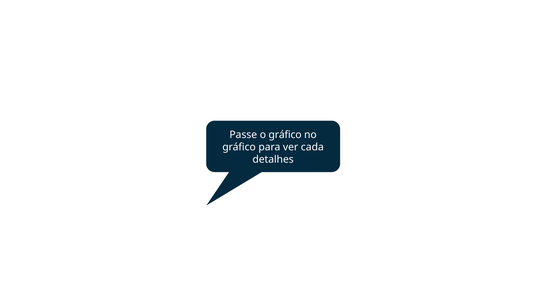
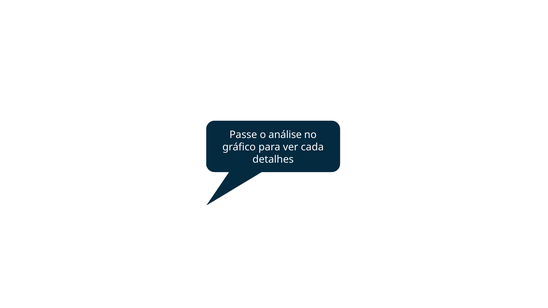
o gráfico: gráfico -> análise
